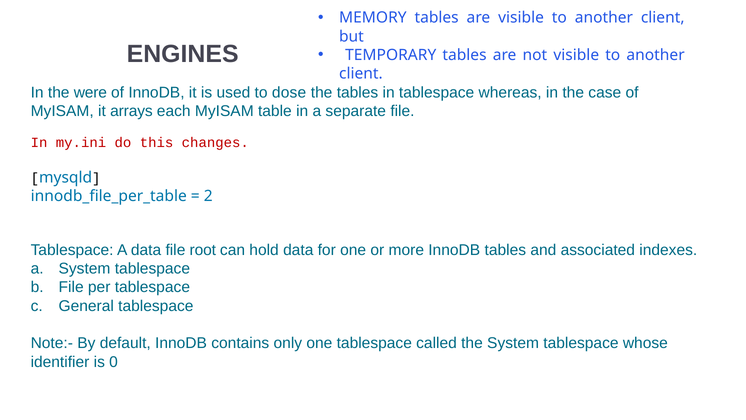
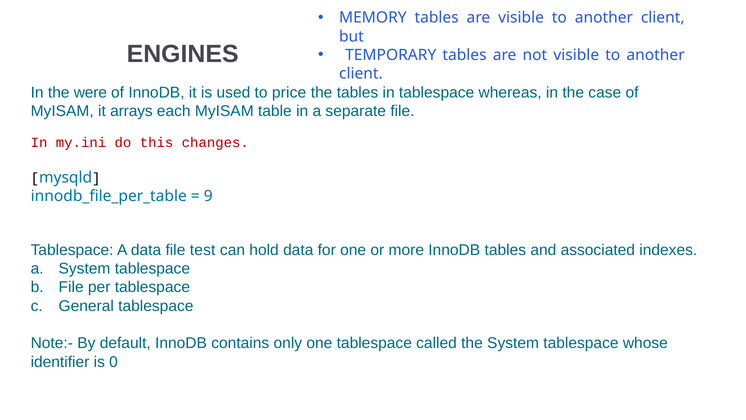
dose: dose -> price
2: 2 -> 9
root: root -> test
